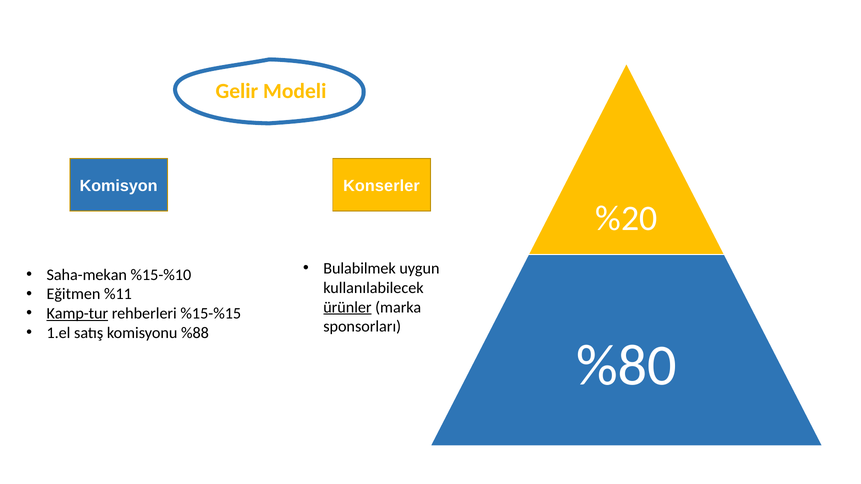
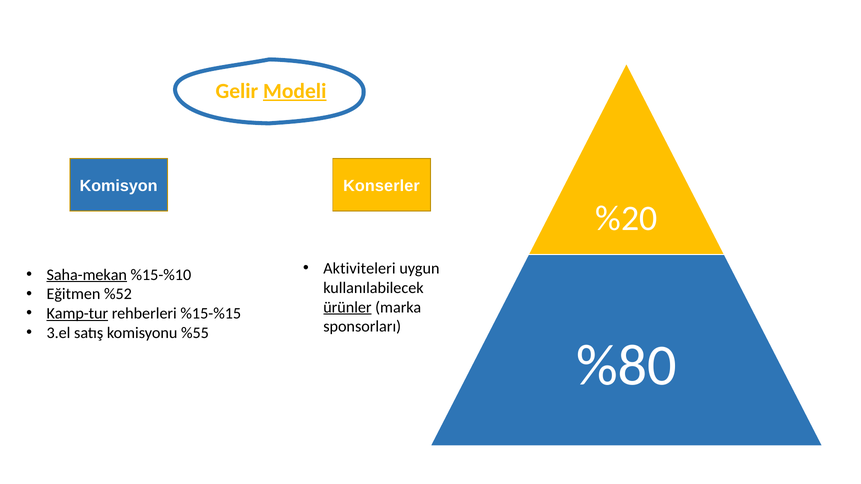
Modeli underline: none -> present
Bulabilmek: Bulabilmek -> Aktiviteleri
Saha-mekan underline: none -> present
%11: %11 -> %52
1.el: 1.el -> 3.el
%88: %88 -> %55
